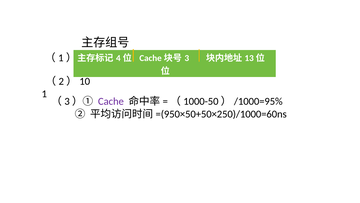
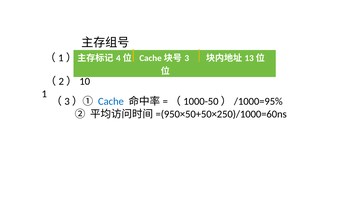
Cache colour: purple -> blue
